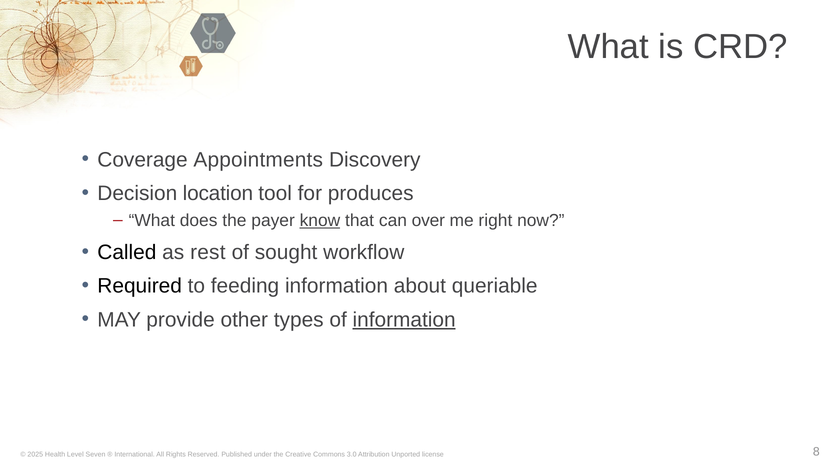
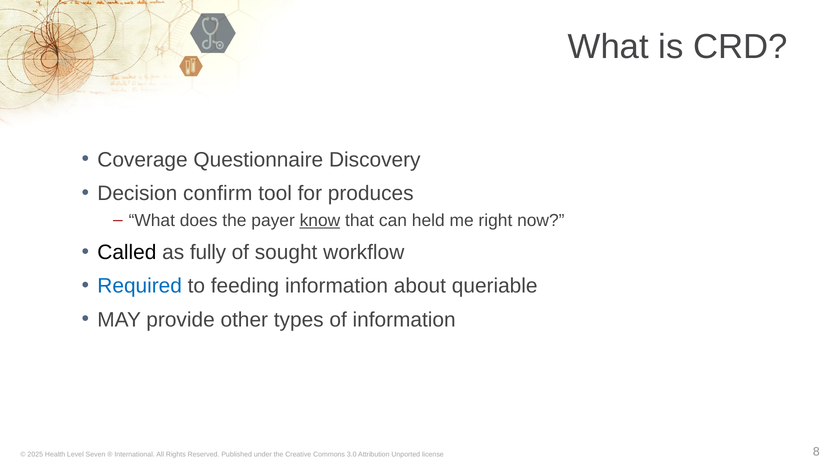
Appointments: Appointments -> Questionnaire
location: location -> confirm
over: over -> held
rest: rest -> fully
Required colour: black -> blue
information at (404, 320) underline: present -> none
